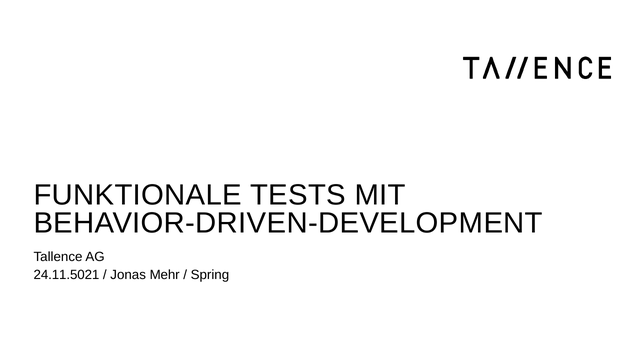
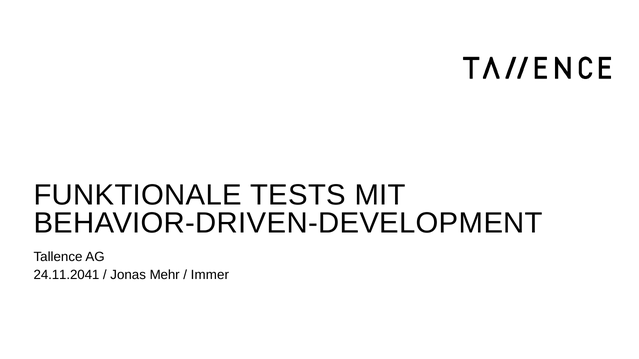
24.11.5021: 24.11.5021 -> 24.11.2041
Spring: Spring -> Immer
